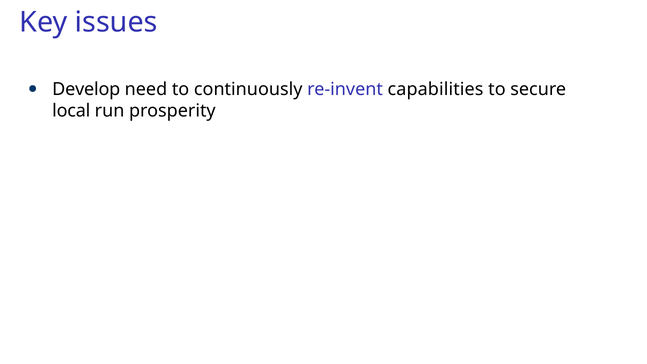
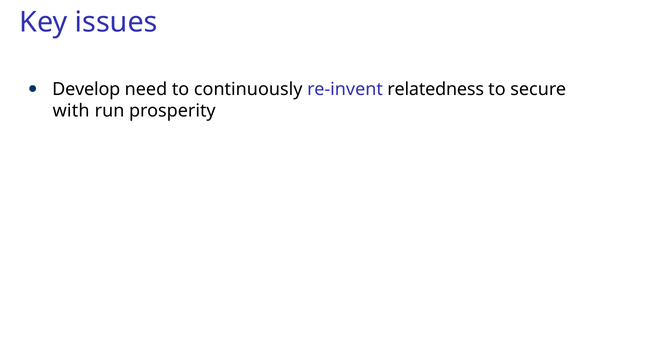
capabilities: capabilities -> relatedness
local: local -> with
